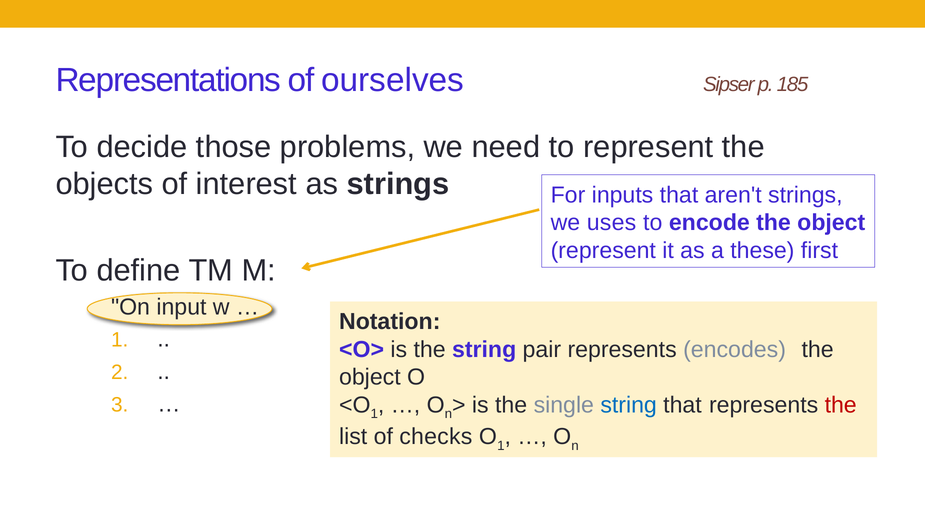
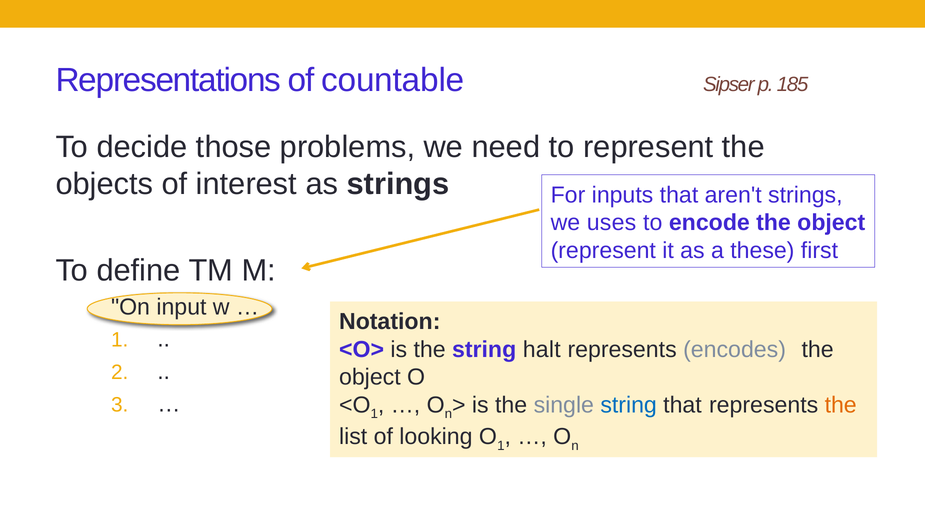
ourselves: ourselves -> countable
pair: pair -> halt
the at (841, 405) colour: red -> orange
checks: checks -> looking
